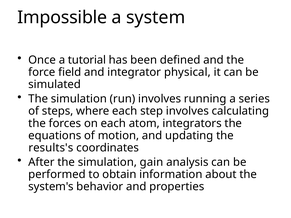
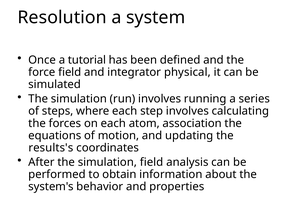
Impossible: Impossible -> Resolution
integrators: integrators -> association
simulation gain: gain -> field
